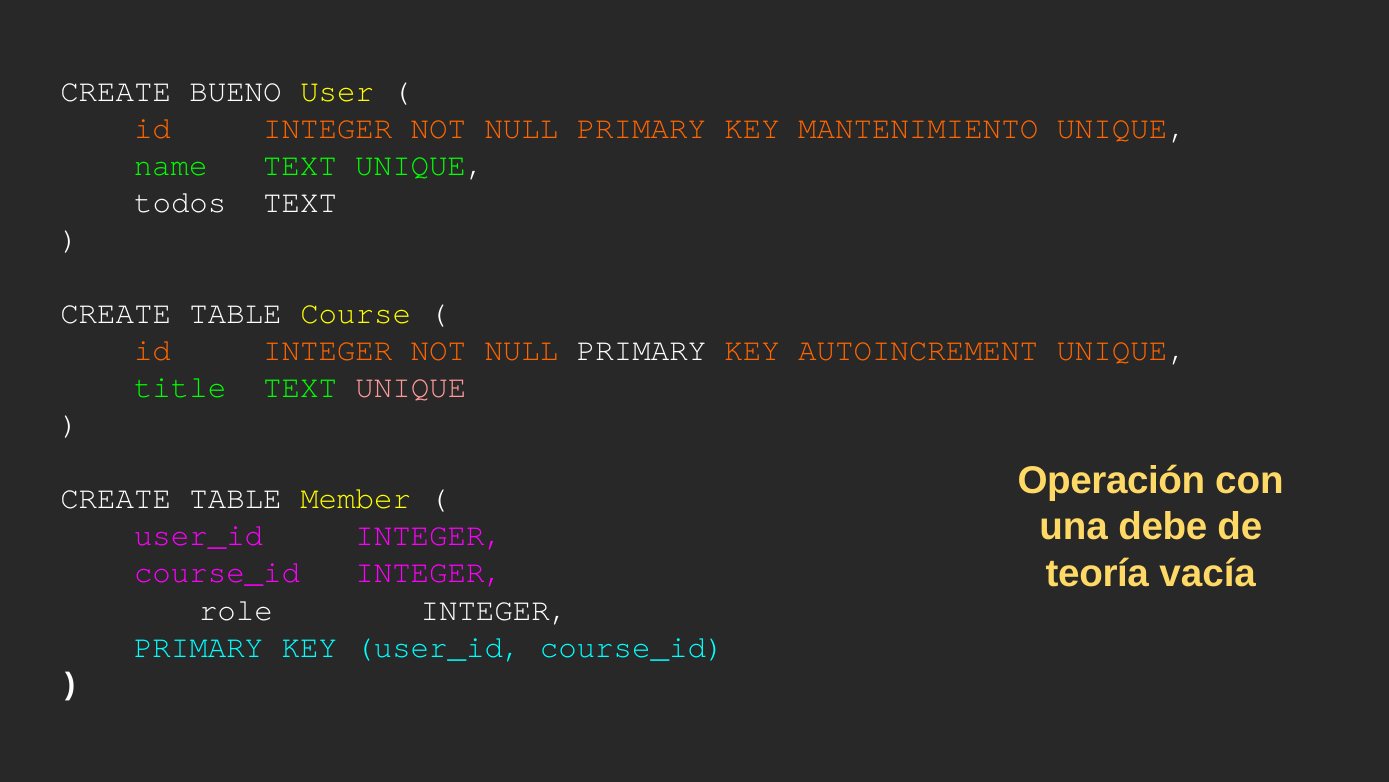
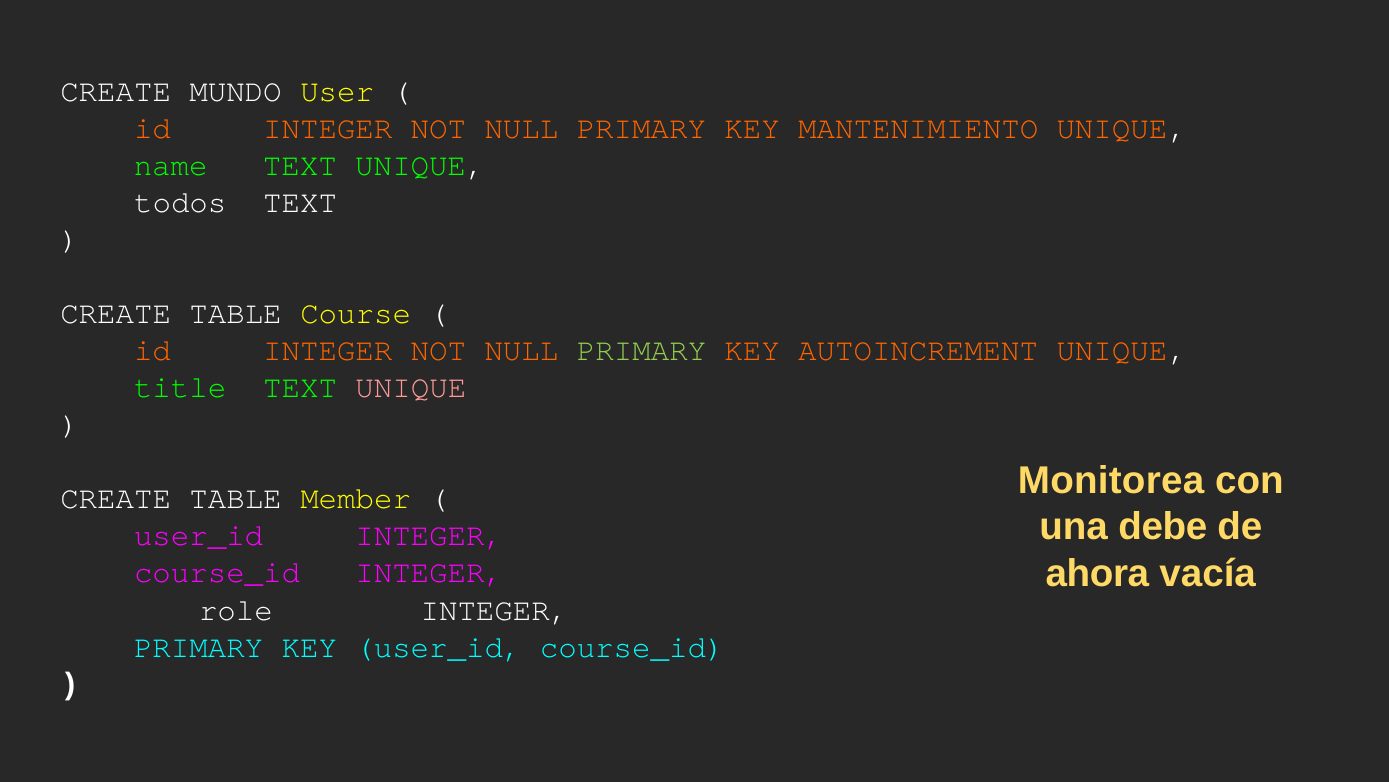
BUENO: BUENO -> MUNDO
PRIMARY at (642, 350) colour: white -> light green
Operación: Operación -> Monitorea
teoría: teoría -> ahora
